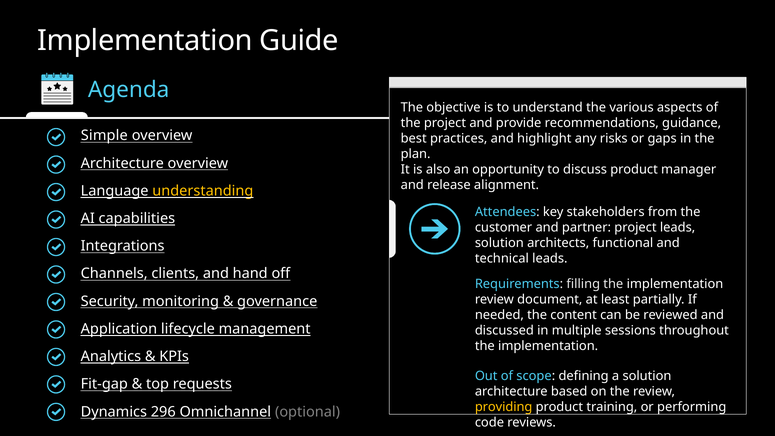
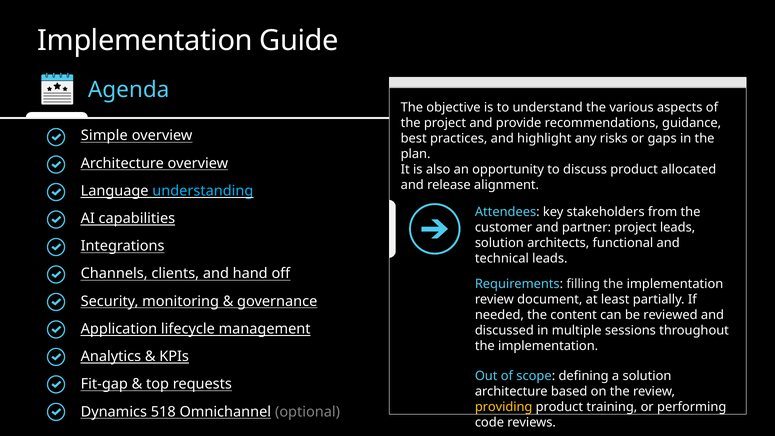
manager: manager -> allocated
understanding colour: yellow -> light blue
296: 296 -> 518
